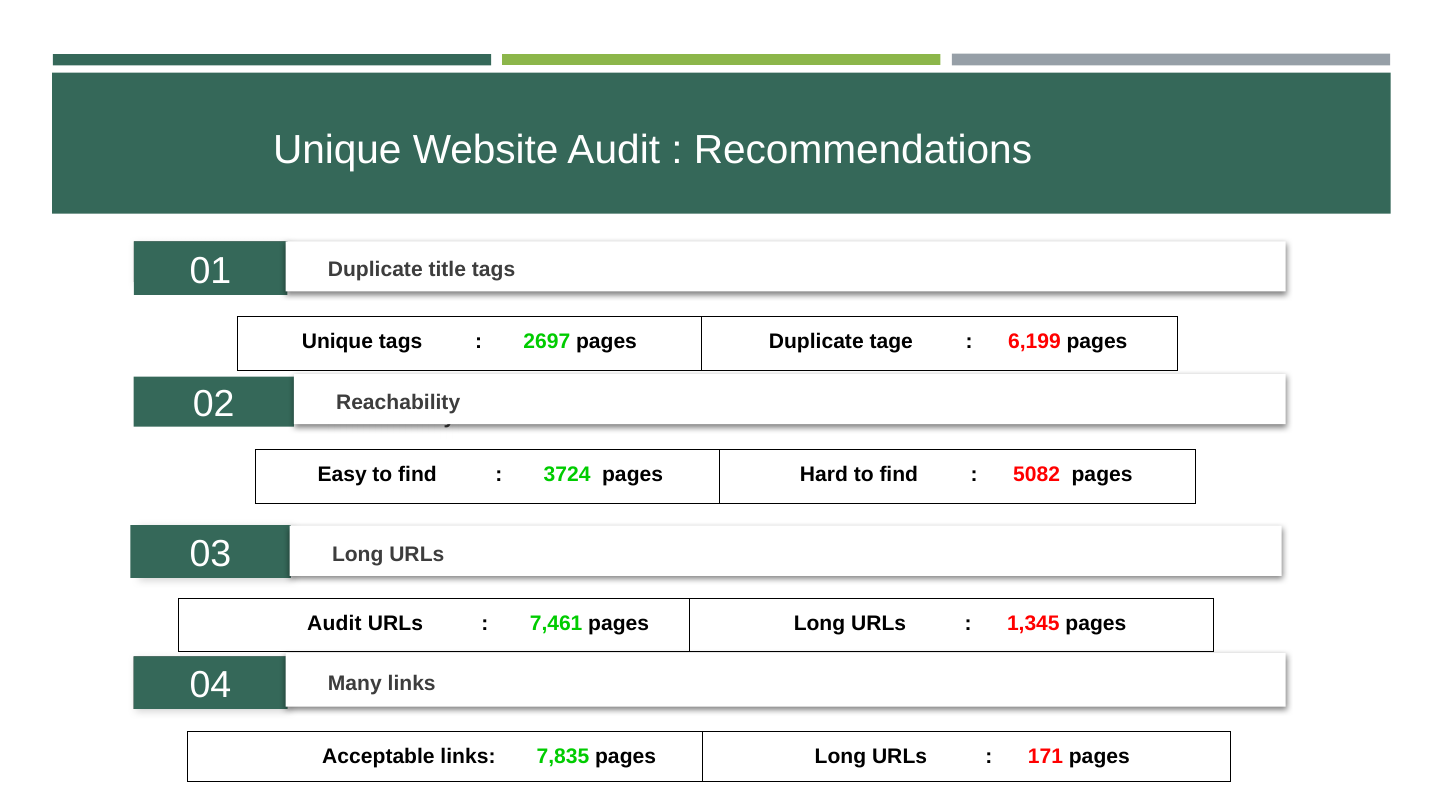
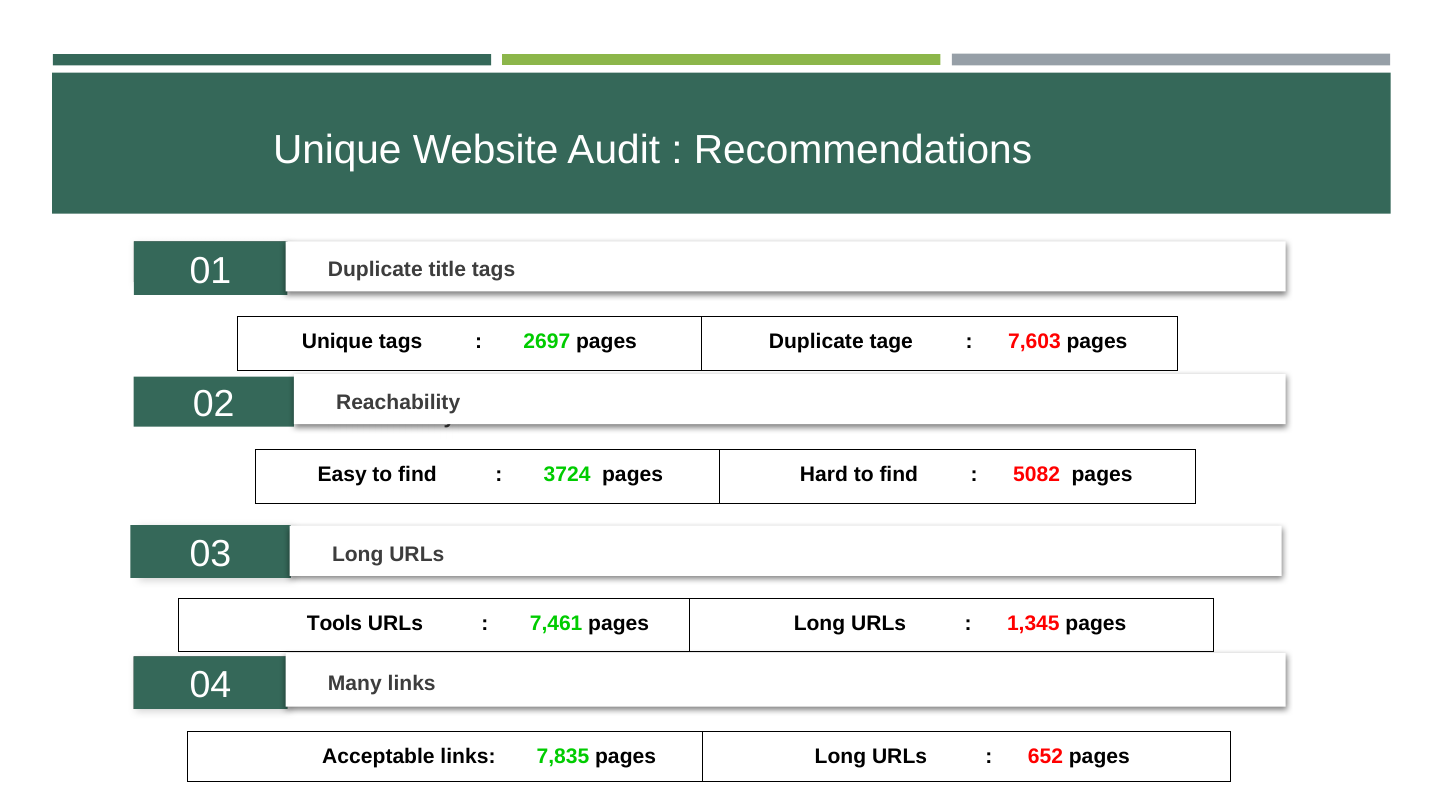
6,199: 6,199 -> 7,603
Audit at (334, 623): Audit -> Tools
171: 171 -> 652
